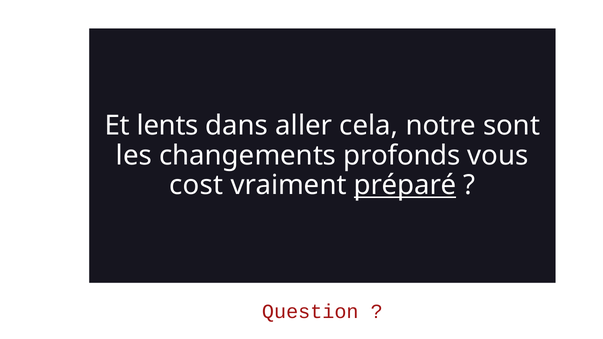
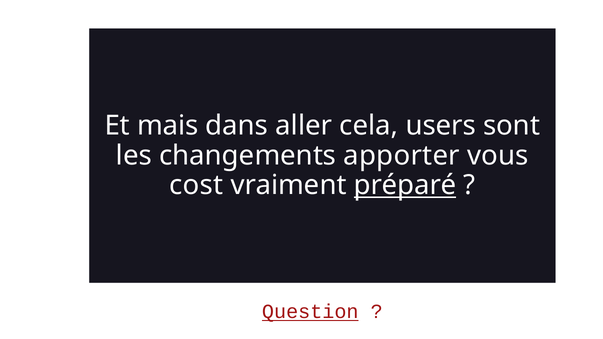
lents: lents -> mais
notre: notre -> users
profonds: profonds -> apporter
Question underline: none -> present
